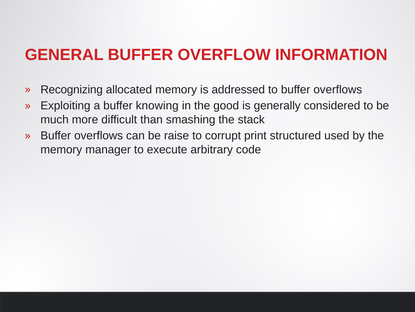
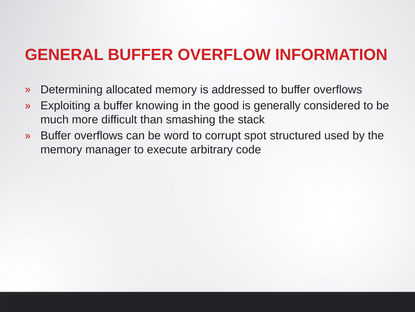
Recognizing: Recognizing -> Determining
raise: raise -> word
print: print -> spot
